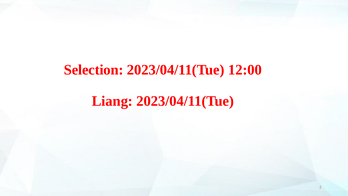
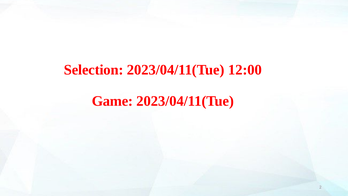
Liang: Liang -> Game
